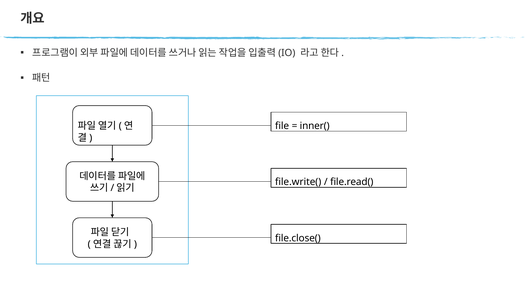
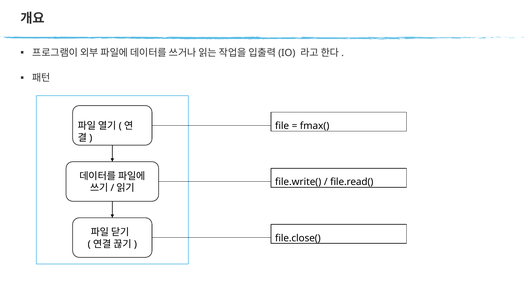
inner(: inner( -> fmax(
